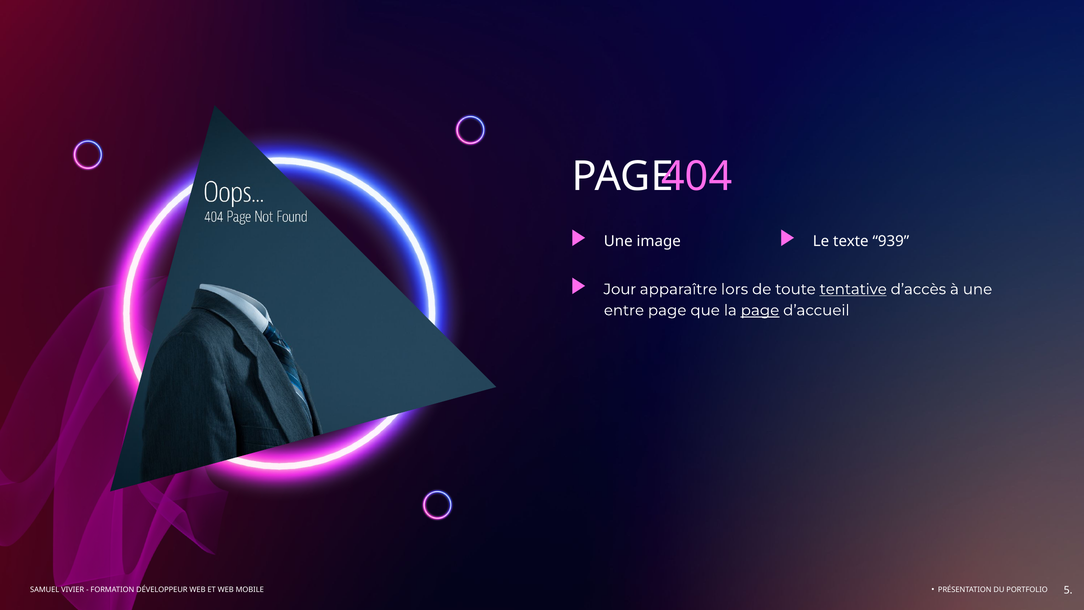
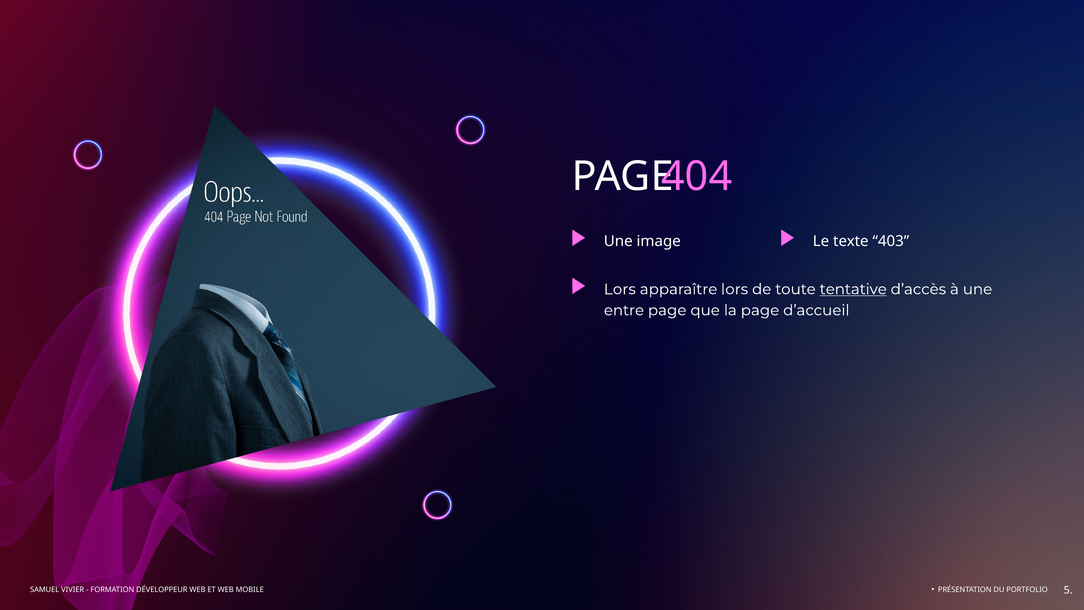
939: 939 -> 403
Jour at (620, 289): Jour -> Lors
page at (760, 310) underline: present -> none
